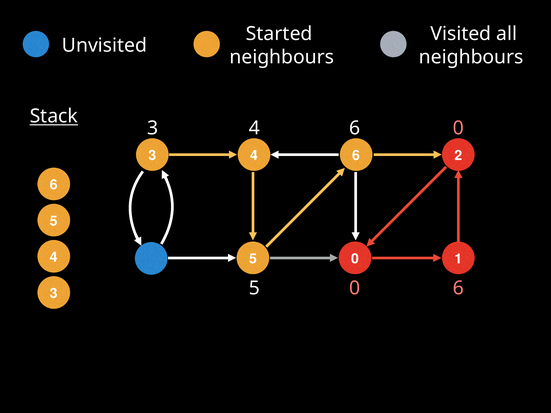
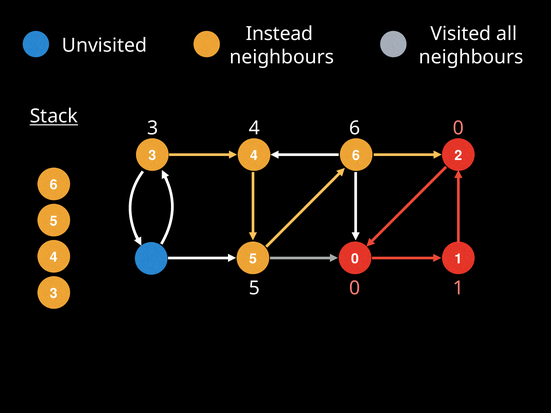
Started: Started -> Instead
0 6: 6 -> 1
